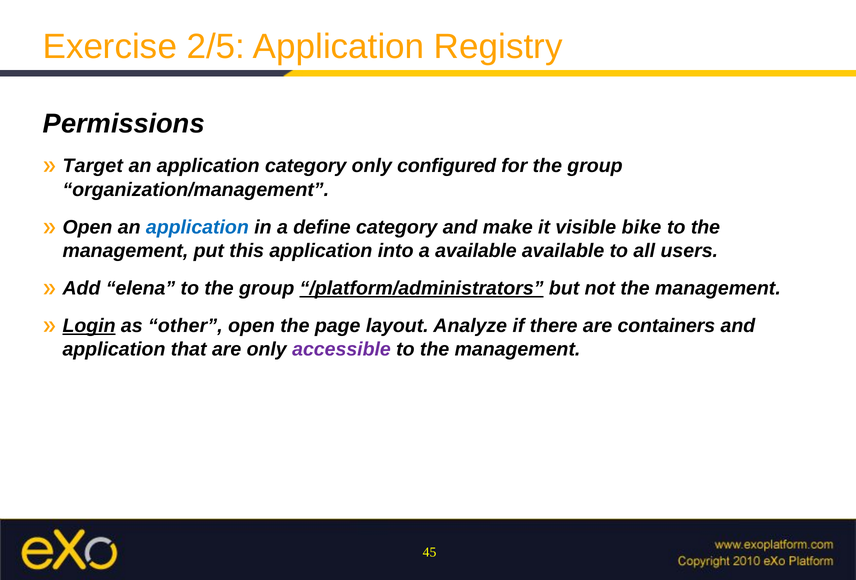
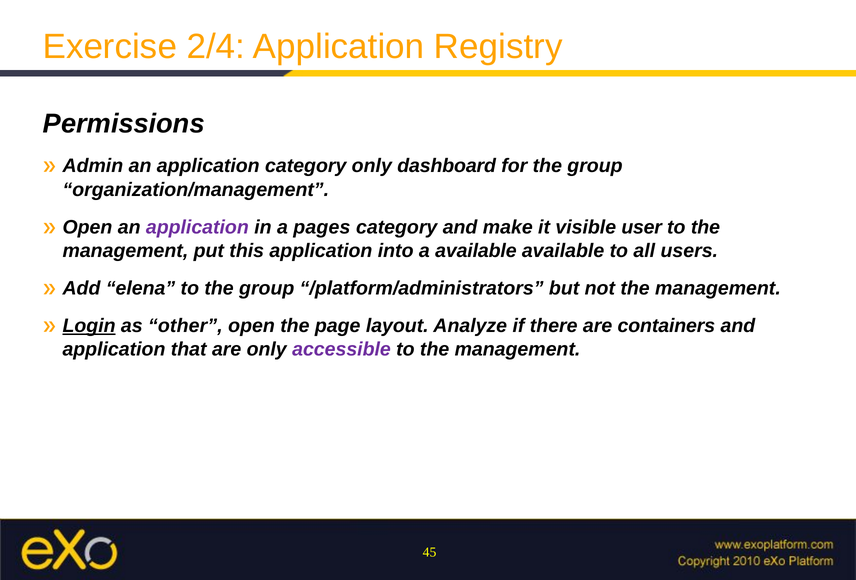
2/5: 2/5 -> 2/4
Target: Target -> Admin
configured: configured -> dashboard
application at (197, 227) colour: blue -> purple
define: define -> pages
bike: bike -> user
/platform/administrators underline: present -> none
